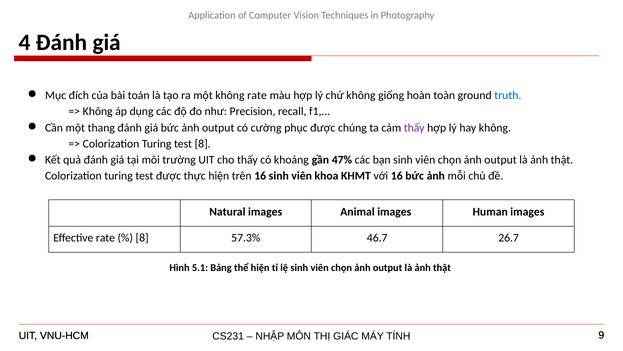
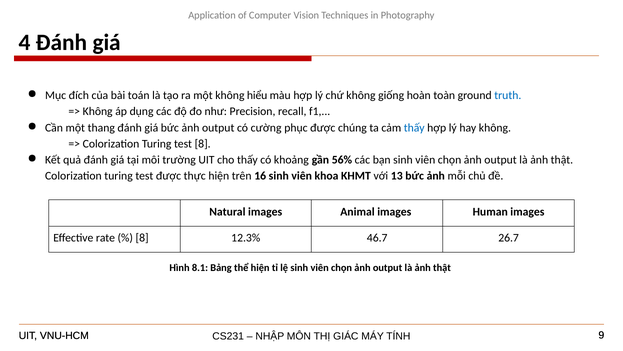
không rate: rate -> hiểu
thấy at (414, 127) colour: purple -> blue
47%: 47% -> 56%
với 16: 16 -> 13
57.3%: 57.3% -> 12.3%
5.1: 5.1 -> 8.1
